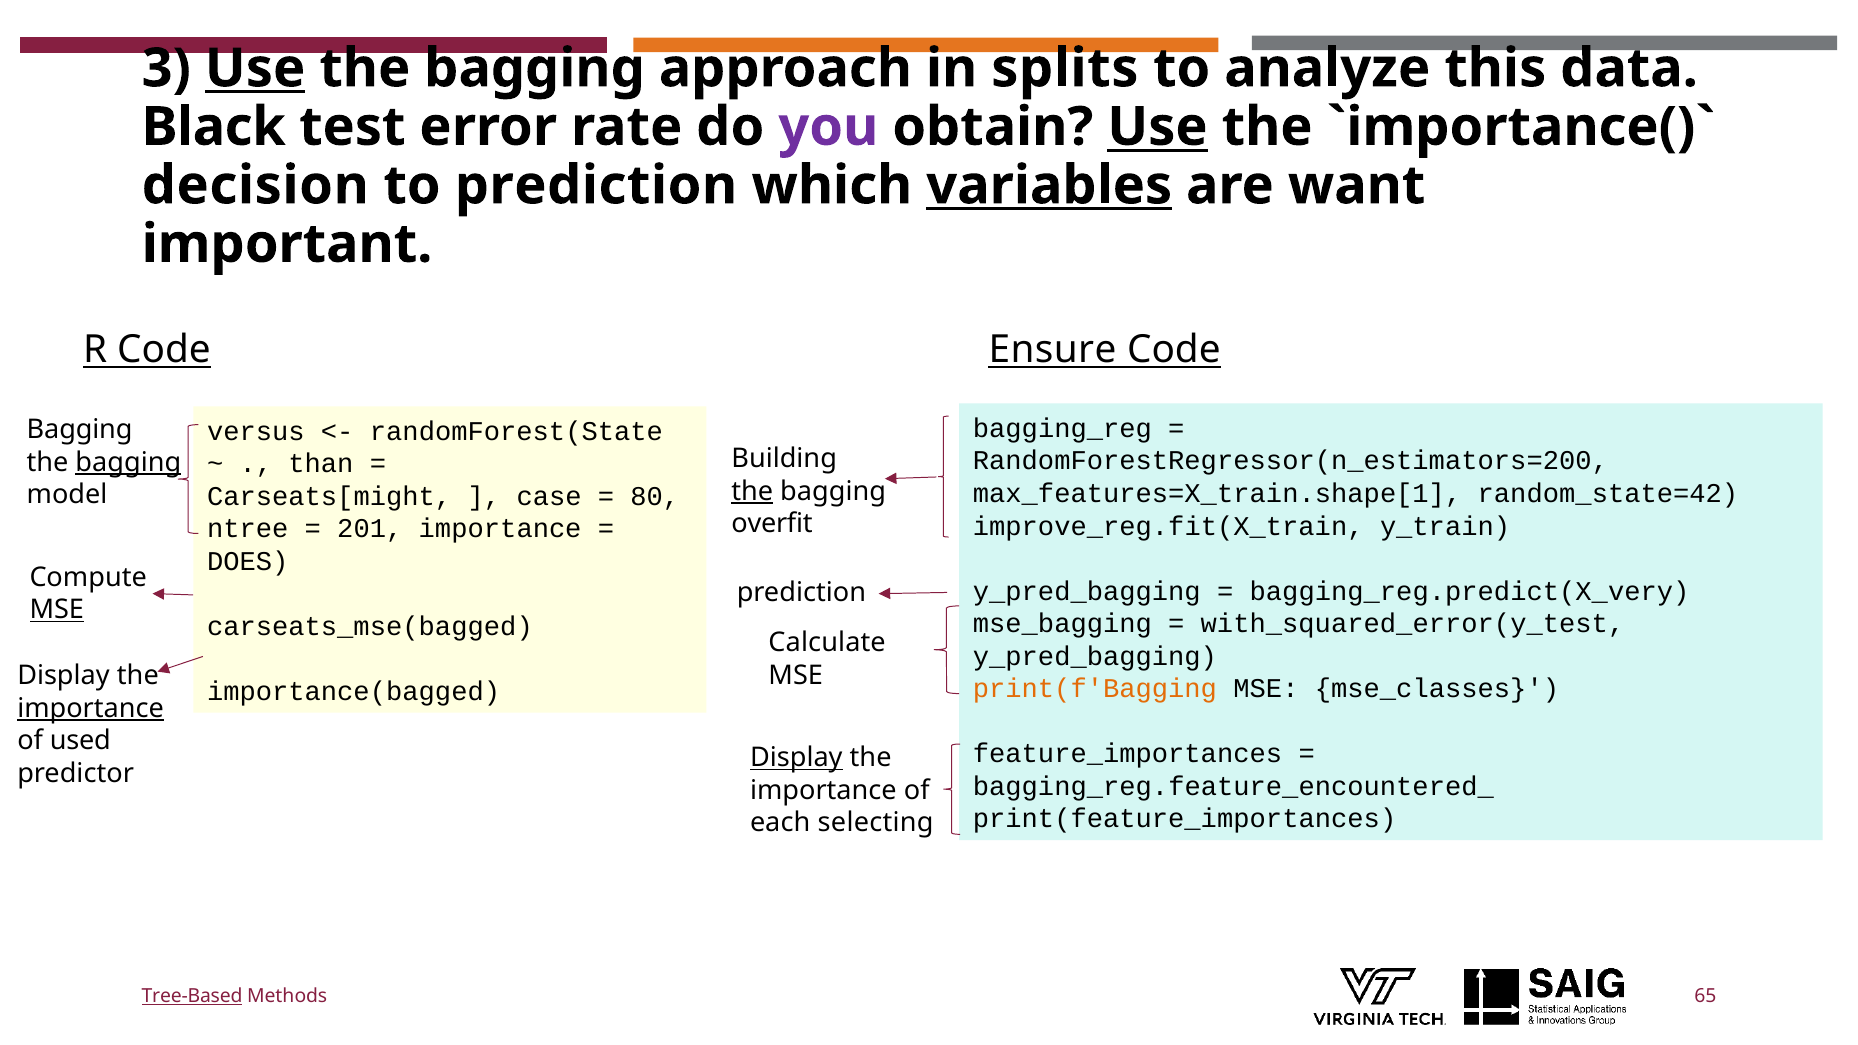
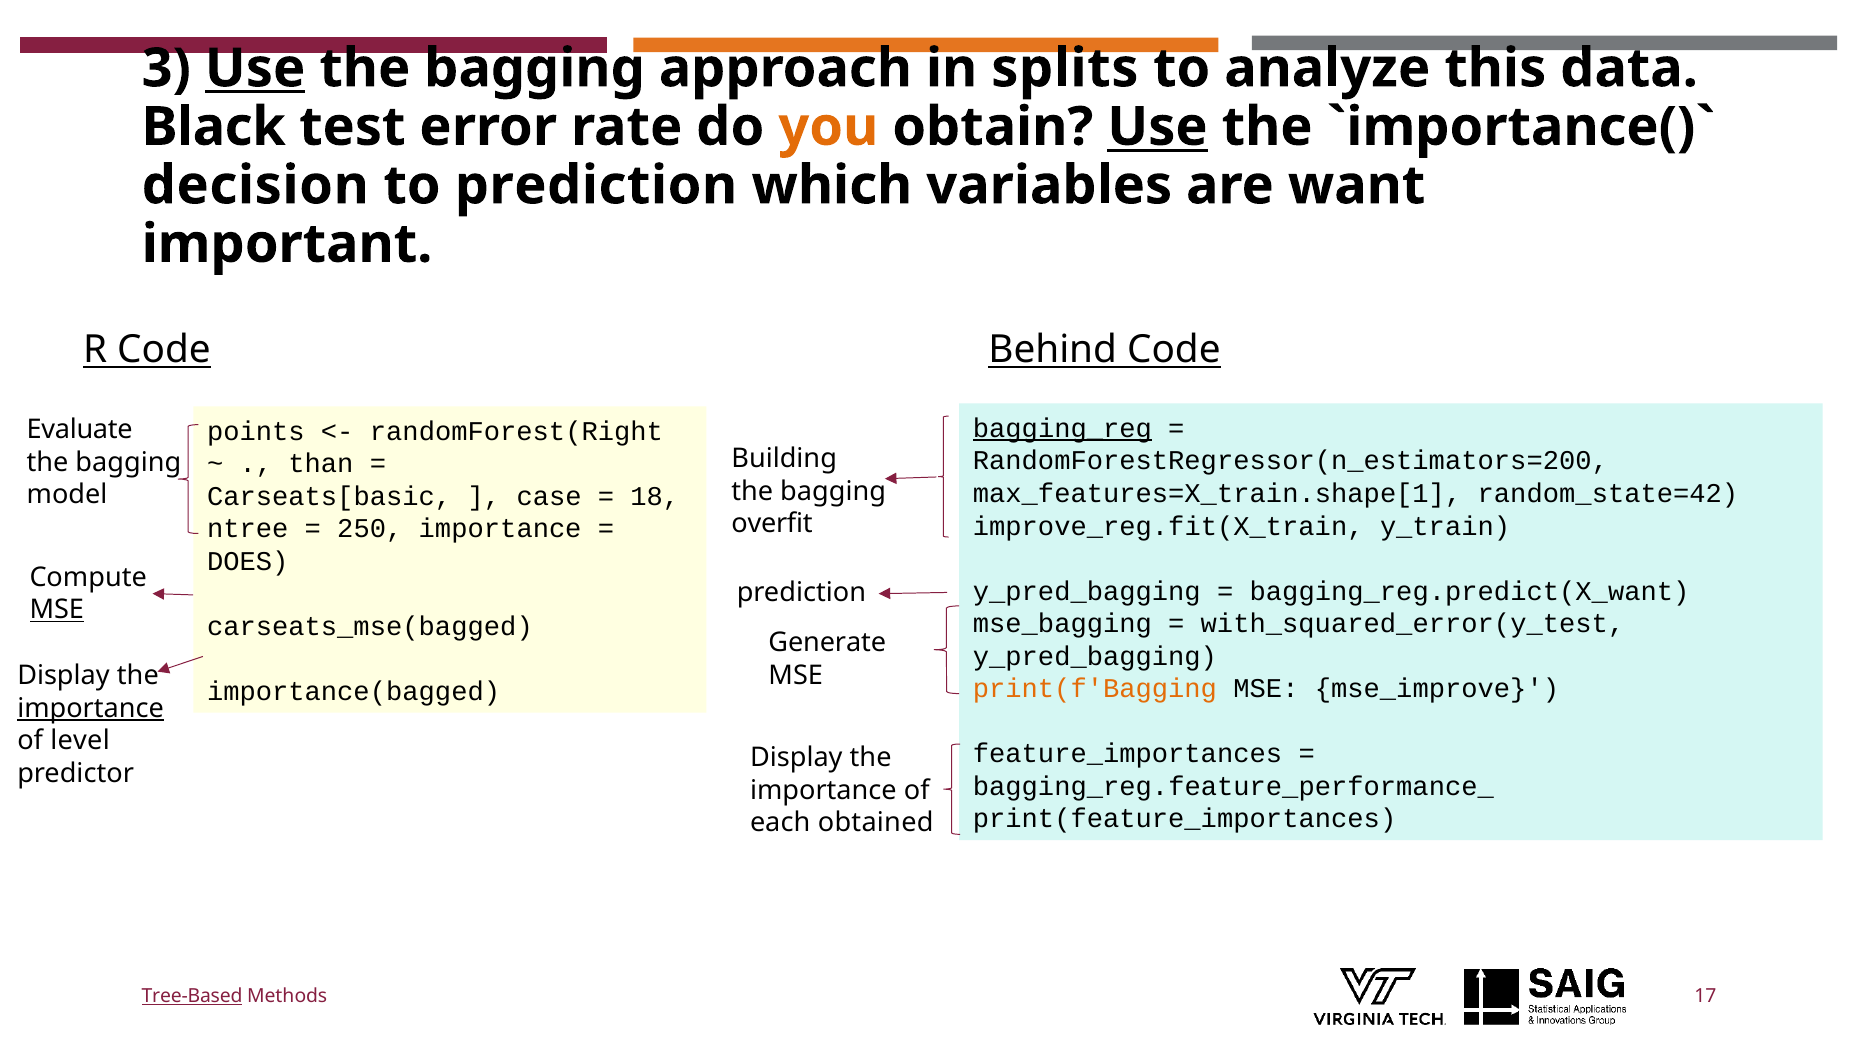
you colour: purple -> orange
variables underline: present -> none
Ensure: Ensure -> Behind
bagging_reg underline: none -> present
versus: versus -> points
randomForest(State: randomForest(State -> randomForest(Right
Bagging at (80, 430): Bagging -> Evaluate
bagging at (128, 462) underline: present -> none
the at (752, 491) underline: present -> none
Carseats[might: Carseats[might -> Carseats[basic
80: 80 -> 18
201: 201 -> 250
bagging_reg.predict(X_very: bagging_reg.predict(X_very -> bagging_reg.predict(X_want
Calculate: Calculate -> Generate
mse_classes: mse_classes -> mse_improve
used: used -> level
Display at (796, 758) underline: present -> none
bagging_reg.feature_encountered_: bagging_reg.feature_encountered_ -> bagging_reg.feature_performance_
selecting: selecting -> obtained
65: 65 -> 17
